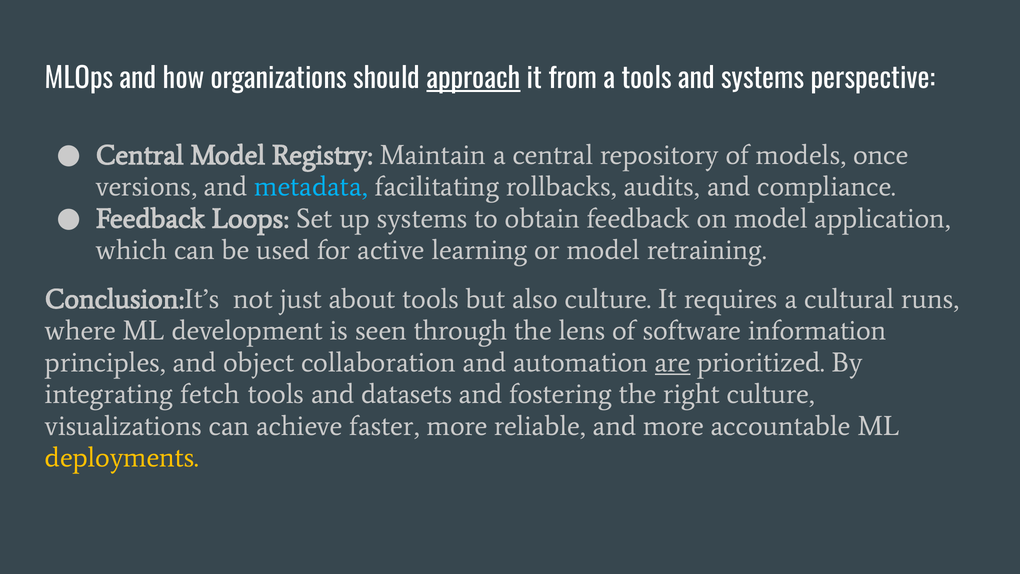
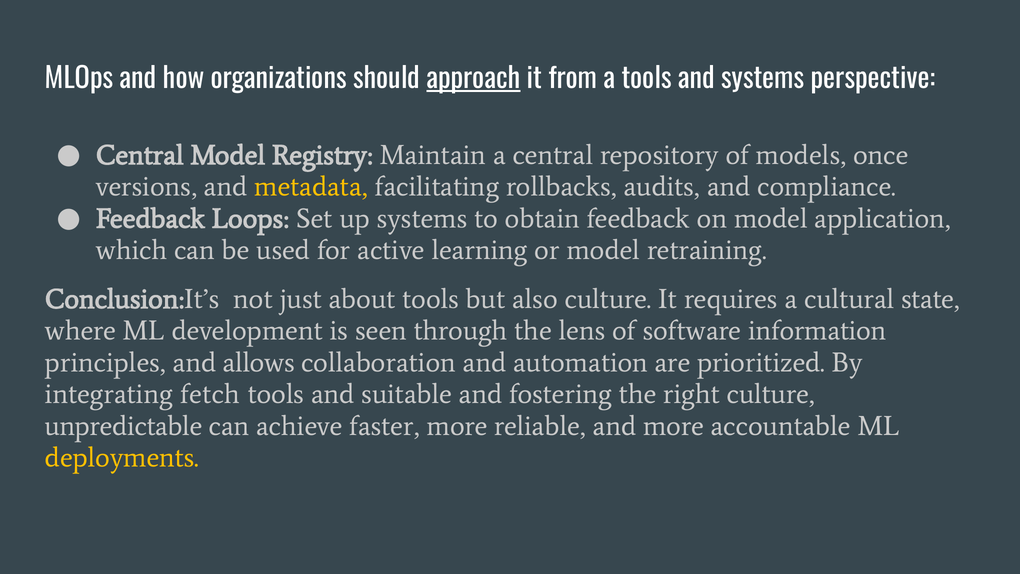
metadata colour: light blue -> yellow
runs: runs -> state
object: object -> allows
are underline: present -> none
datasets: datasets -> suitable
visualizations: visualizations -> unpredictable
